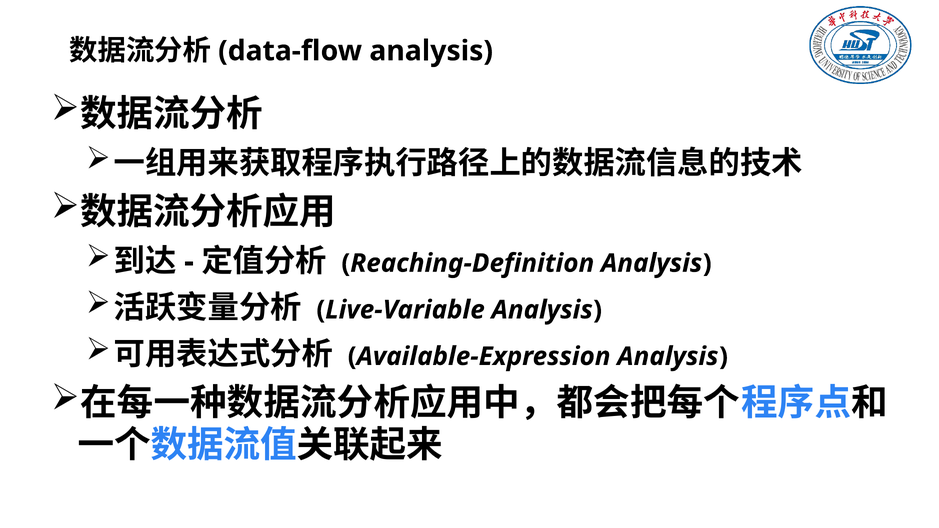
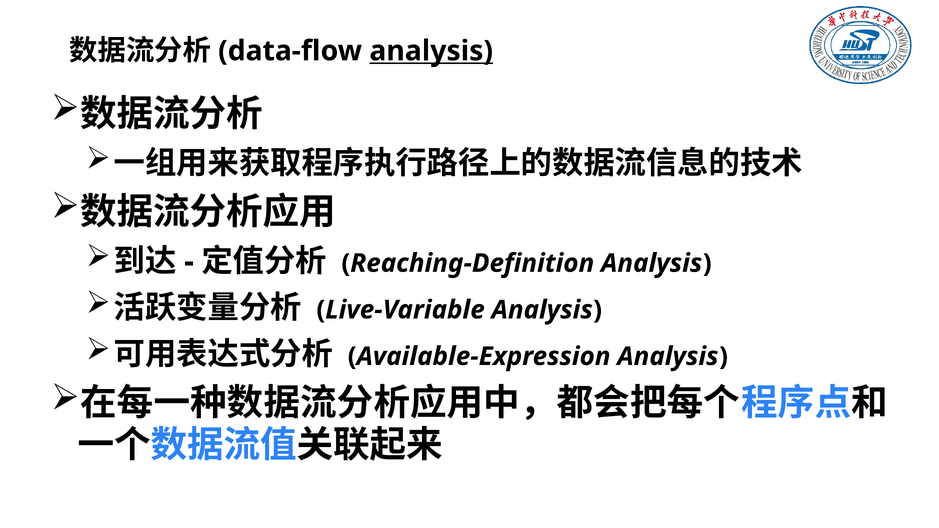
analysis at (431, 51) underline: none -> present
